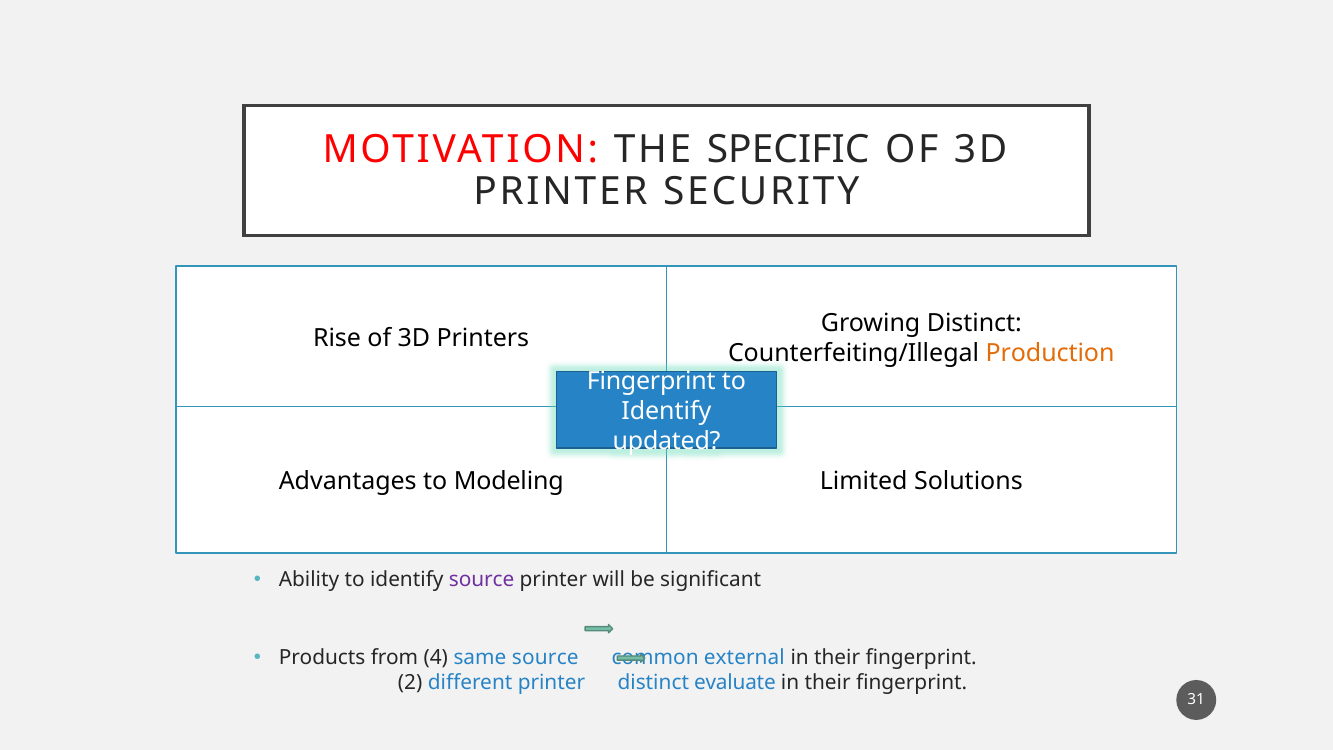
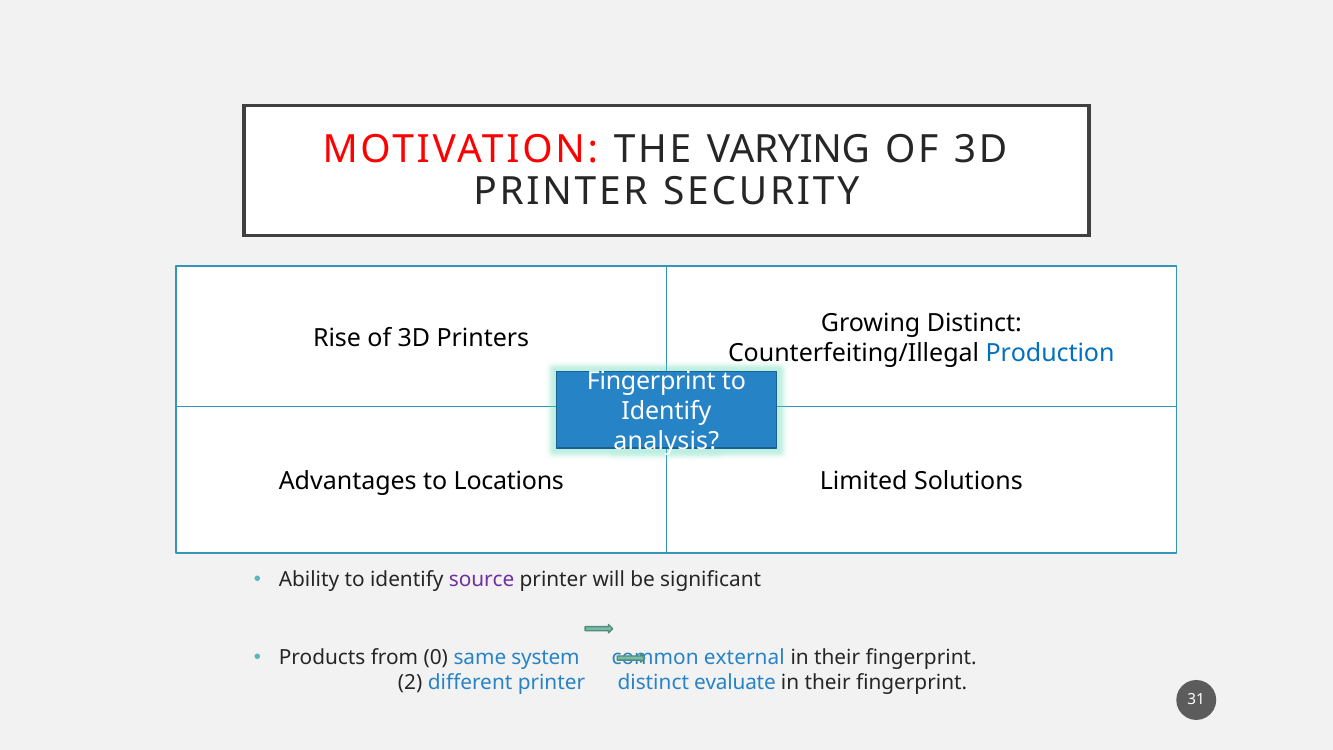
SPECIFIC: SPECIFIC -> VARYING
Production colour: orange -> blue
updated: updated -> analysis
Modeling: Modeling -> Locations
4: 4 -> 0
same source: source -> system
